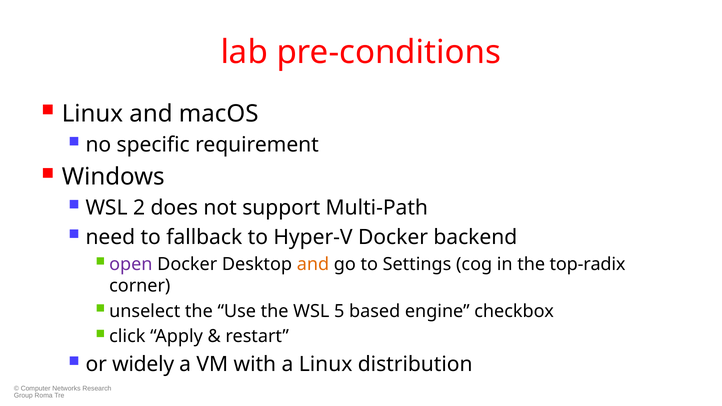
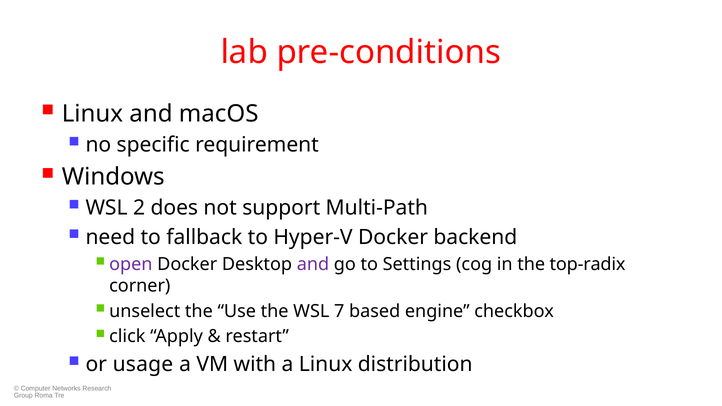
and at (313, 264) colour: orange -> purple
5: 5 -> 7
widely: widely -> usage
